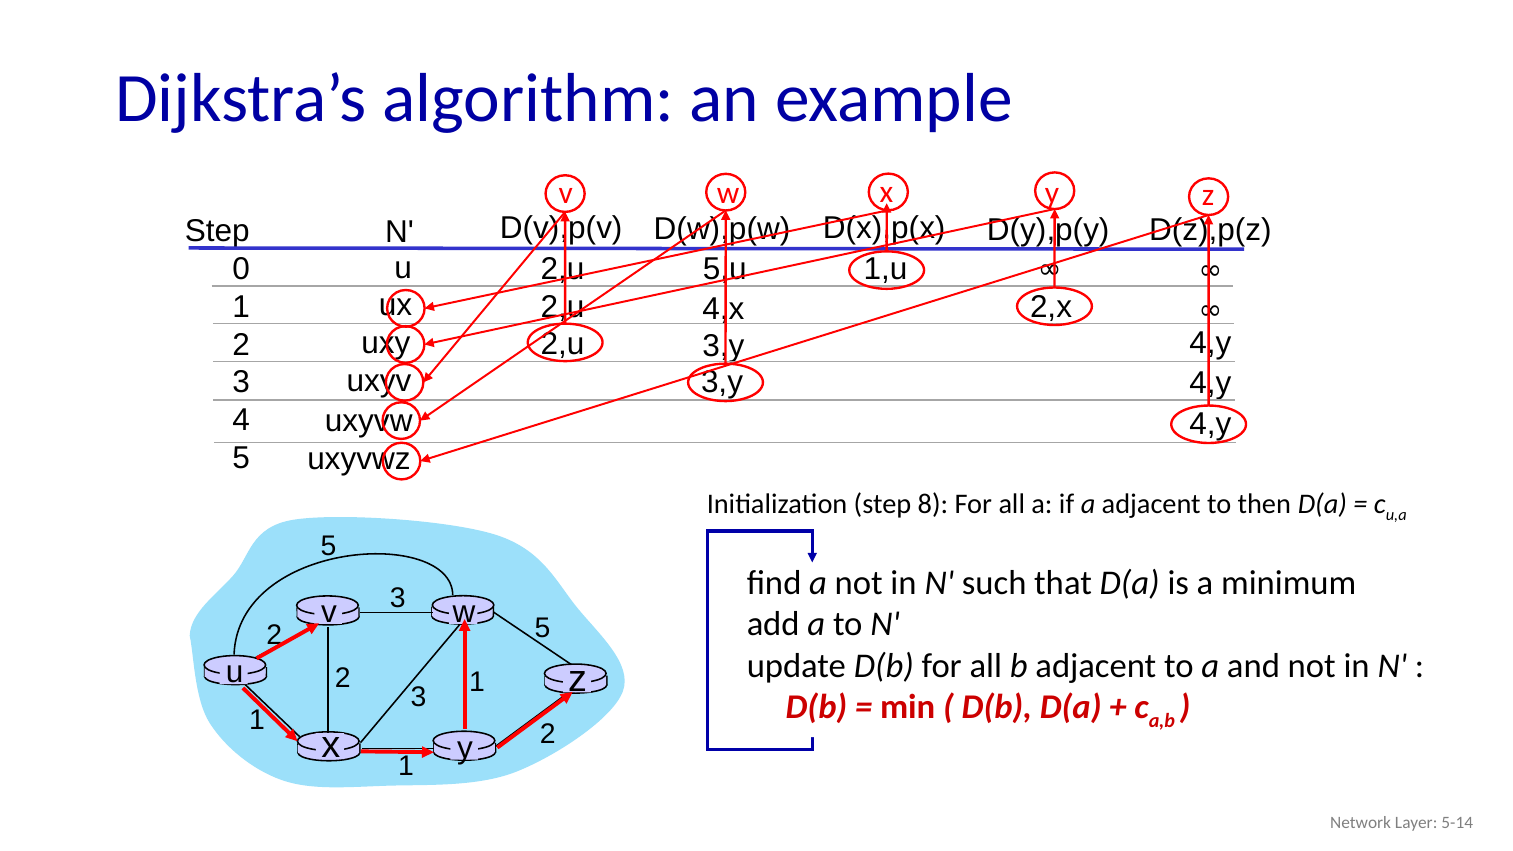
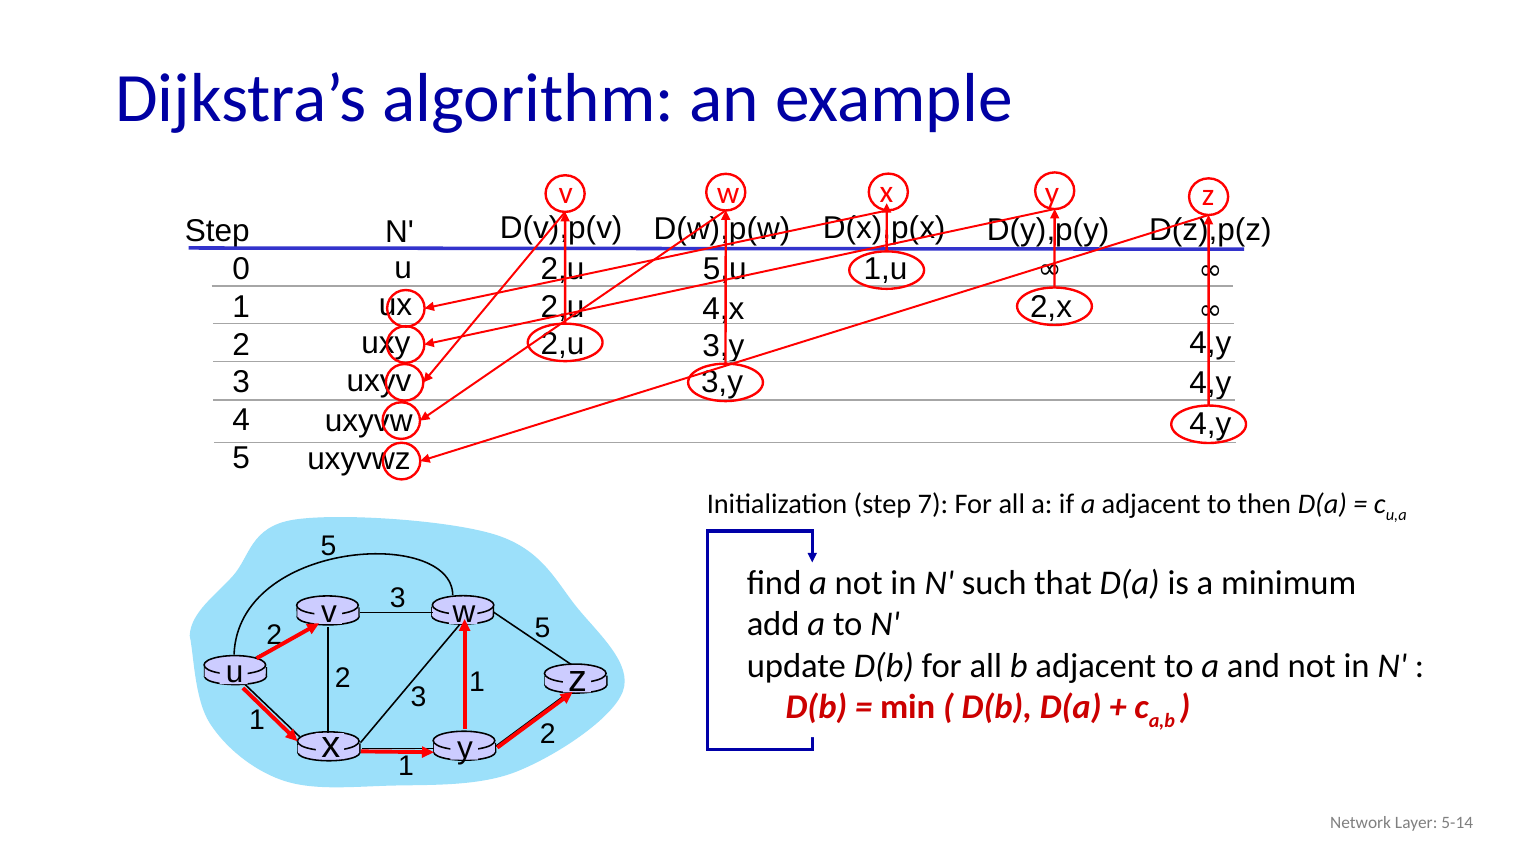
8: 8 -> 7
